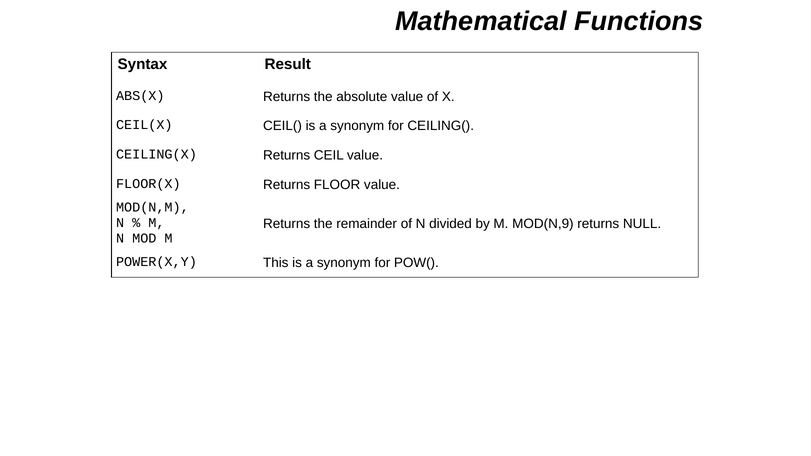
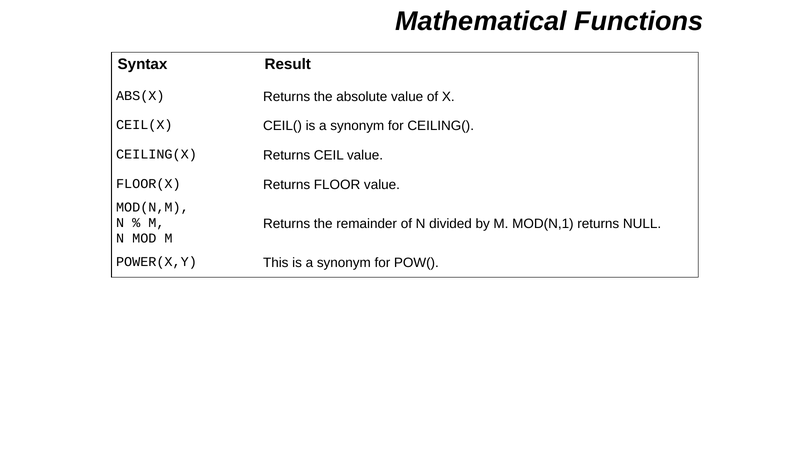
MOD(N,9: MOD(N,9 -> MOD(N,1
